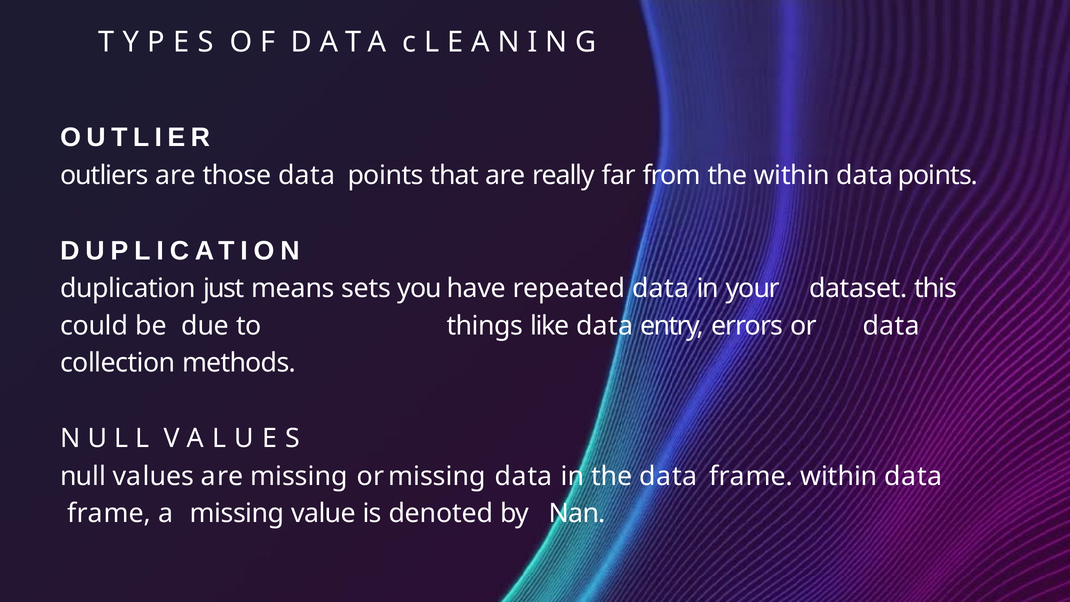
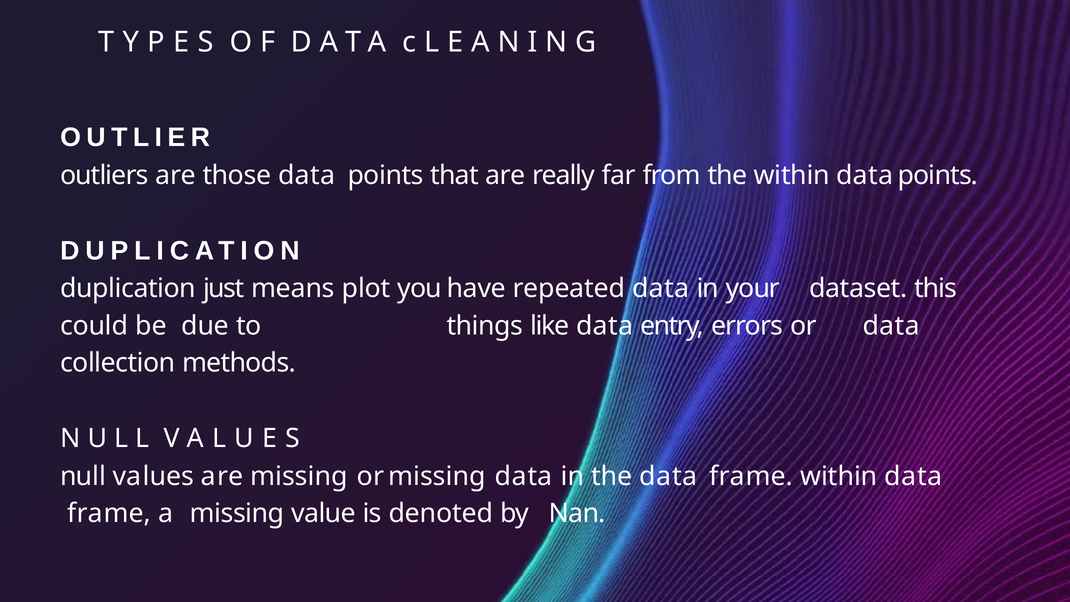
sets: sets -> plot
